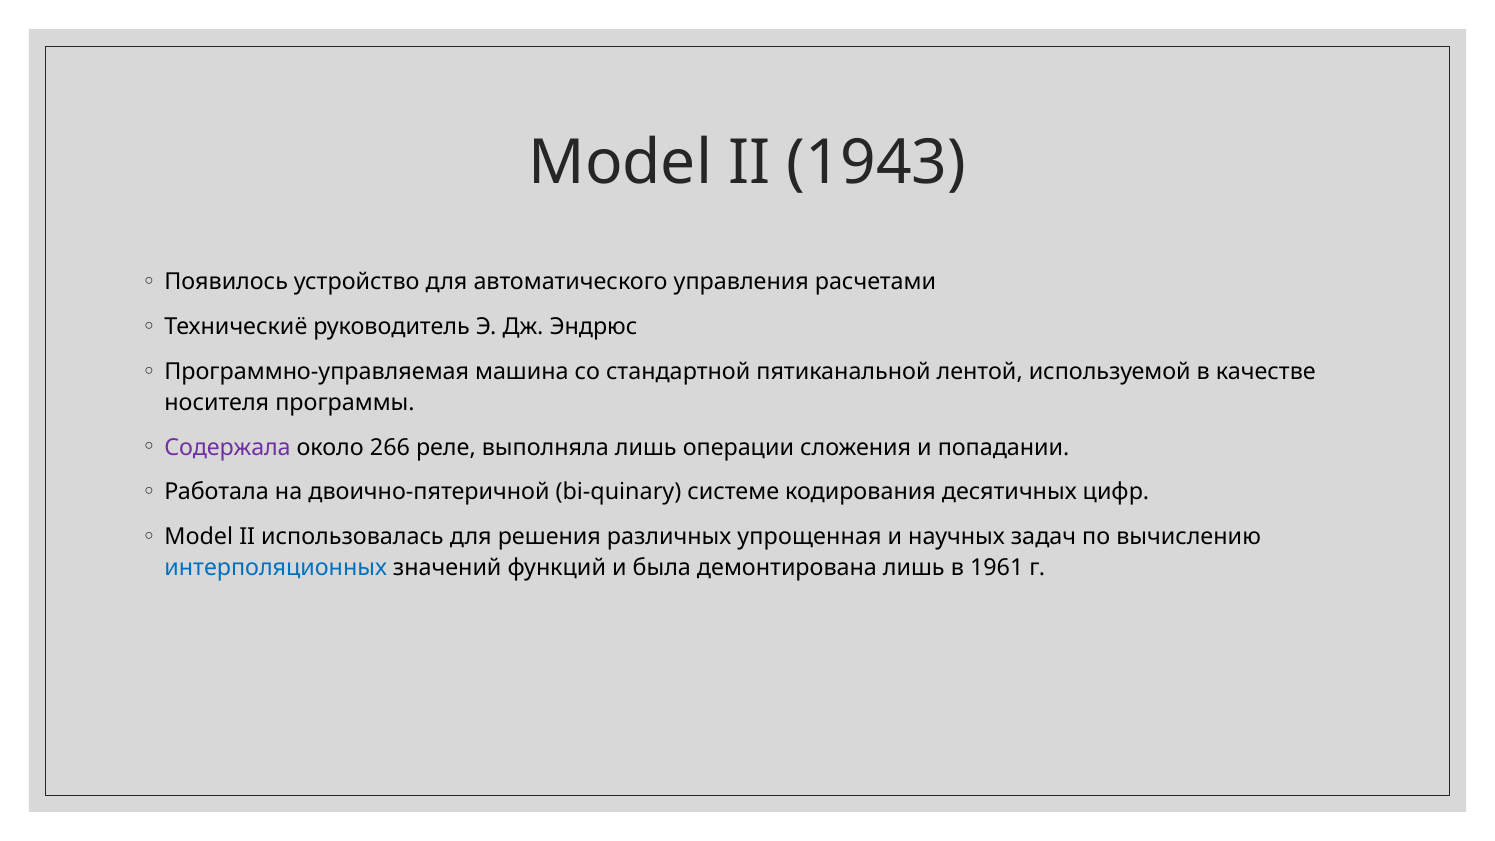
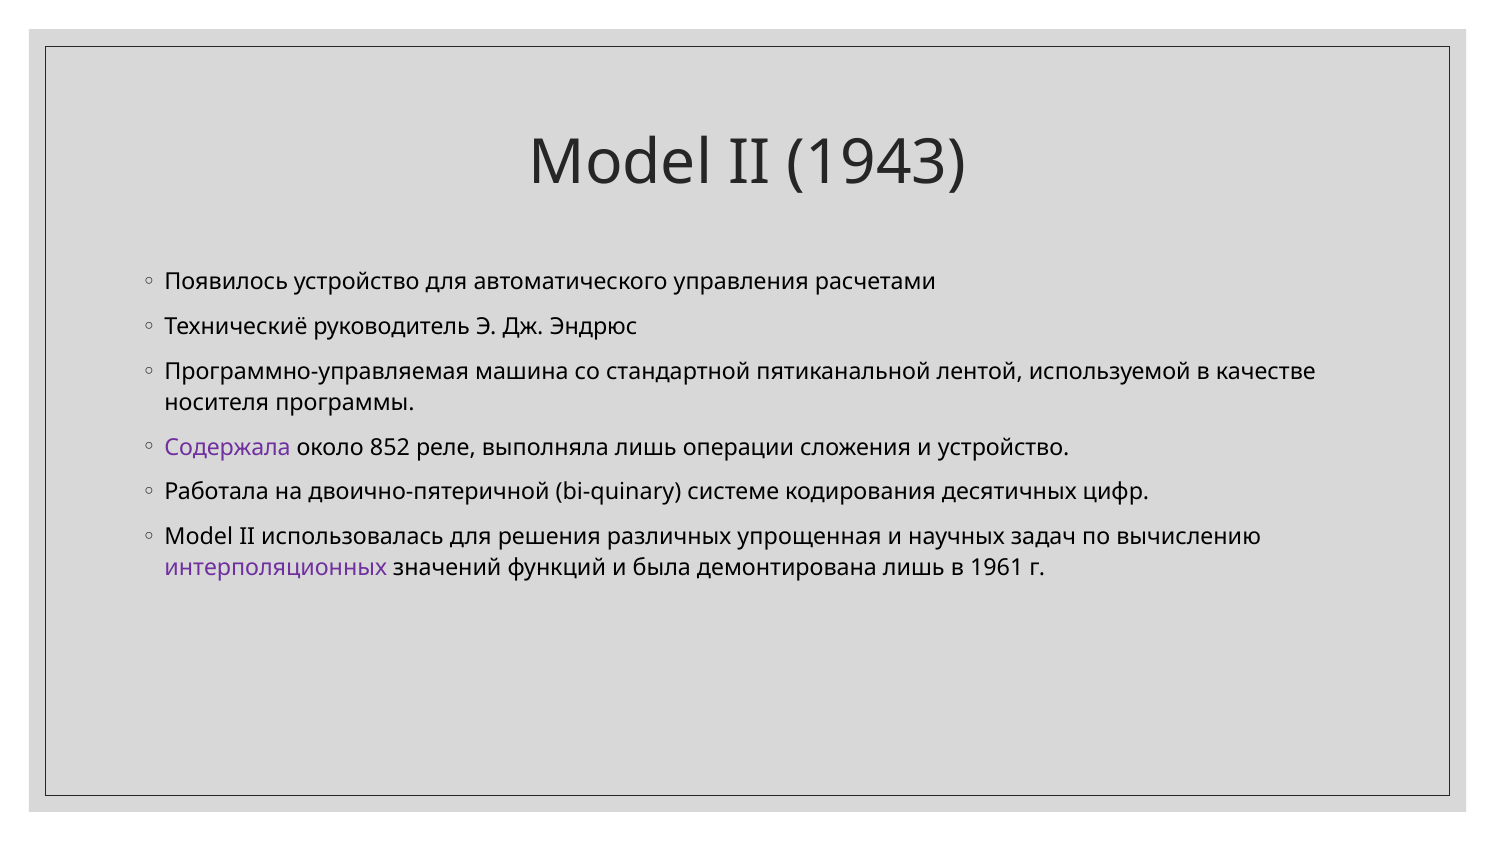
266: 266 -> 852
и попадании: попадании -> устройство
интерполяционных colour: blue -> purple
